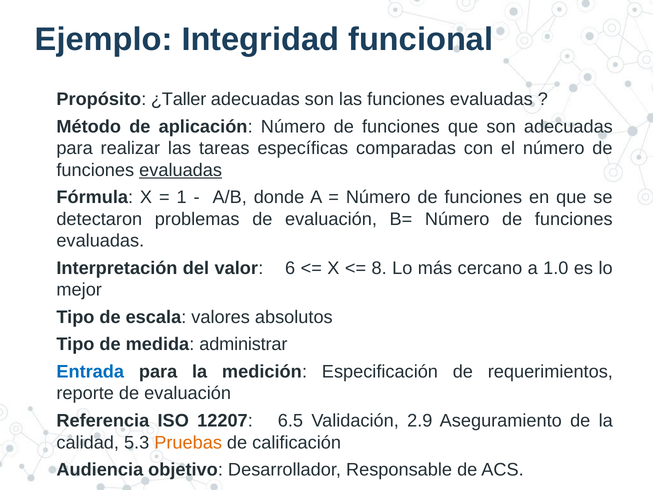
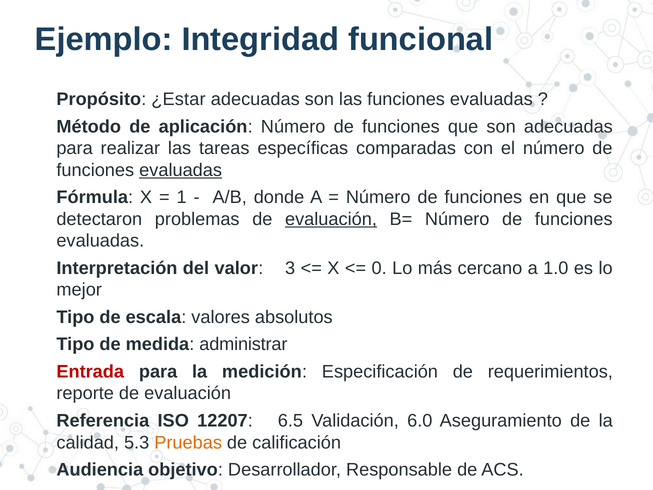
¿Taller: ¿Taller -> ¿Estar
evaluación at (331, 219) underline: none -> present
6: 6 -> 3
8: 8 -> 0
Entrada colour: blue -> red
2.9: 2.9 -> 6.0
